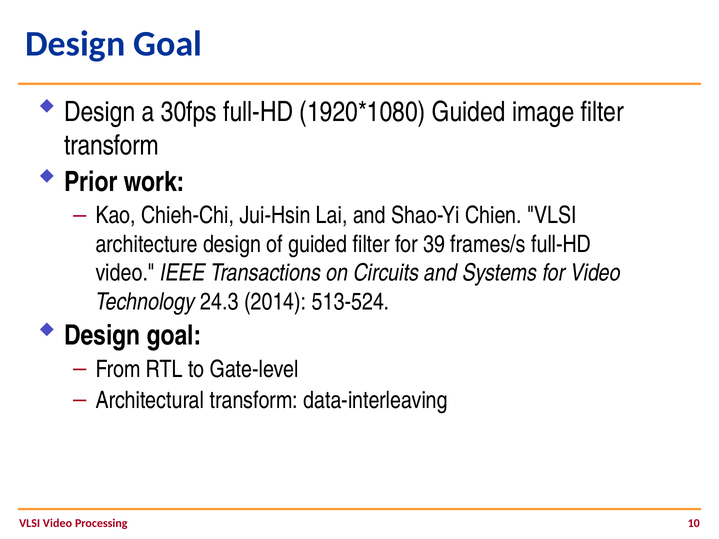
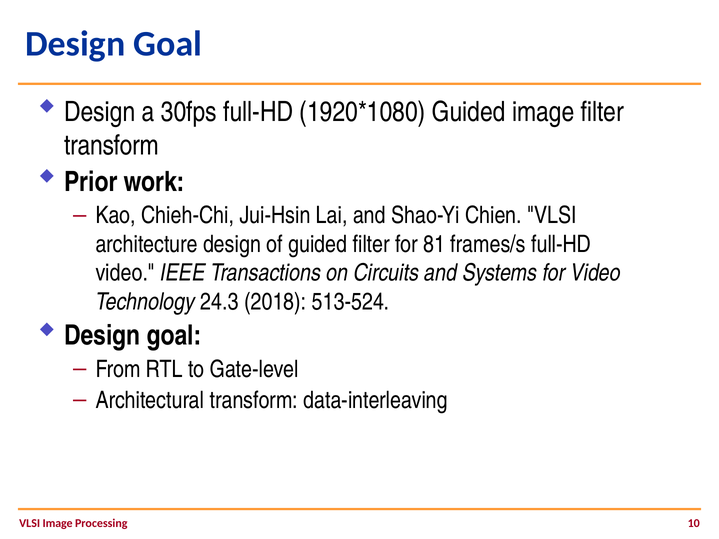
39: 39 -> 81
2014: 2014 -> 2018
VLSI Video: Video -> Image
